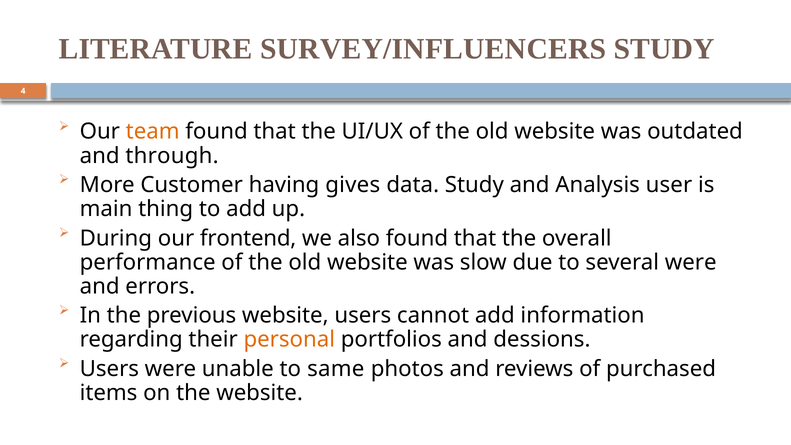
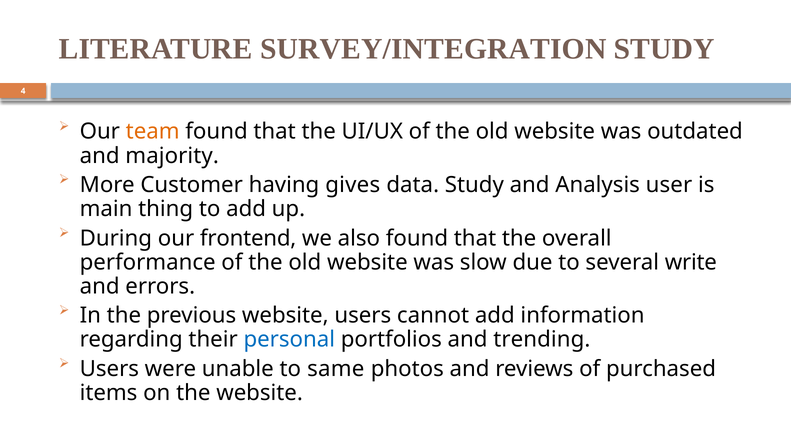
SURVEY/INFLUENCERS: SURVEY/INFLUENCERS -> SURVEY/INTEGRATION
through: through -> majority
several were: were -> write
personal colour: orange -> blue
dessions: dessions -> trending
